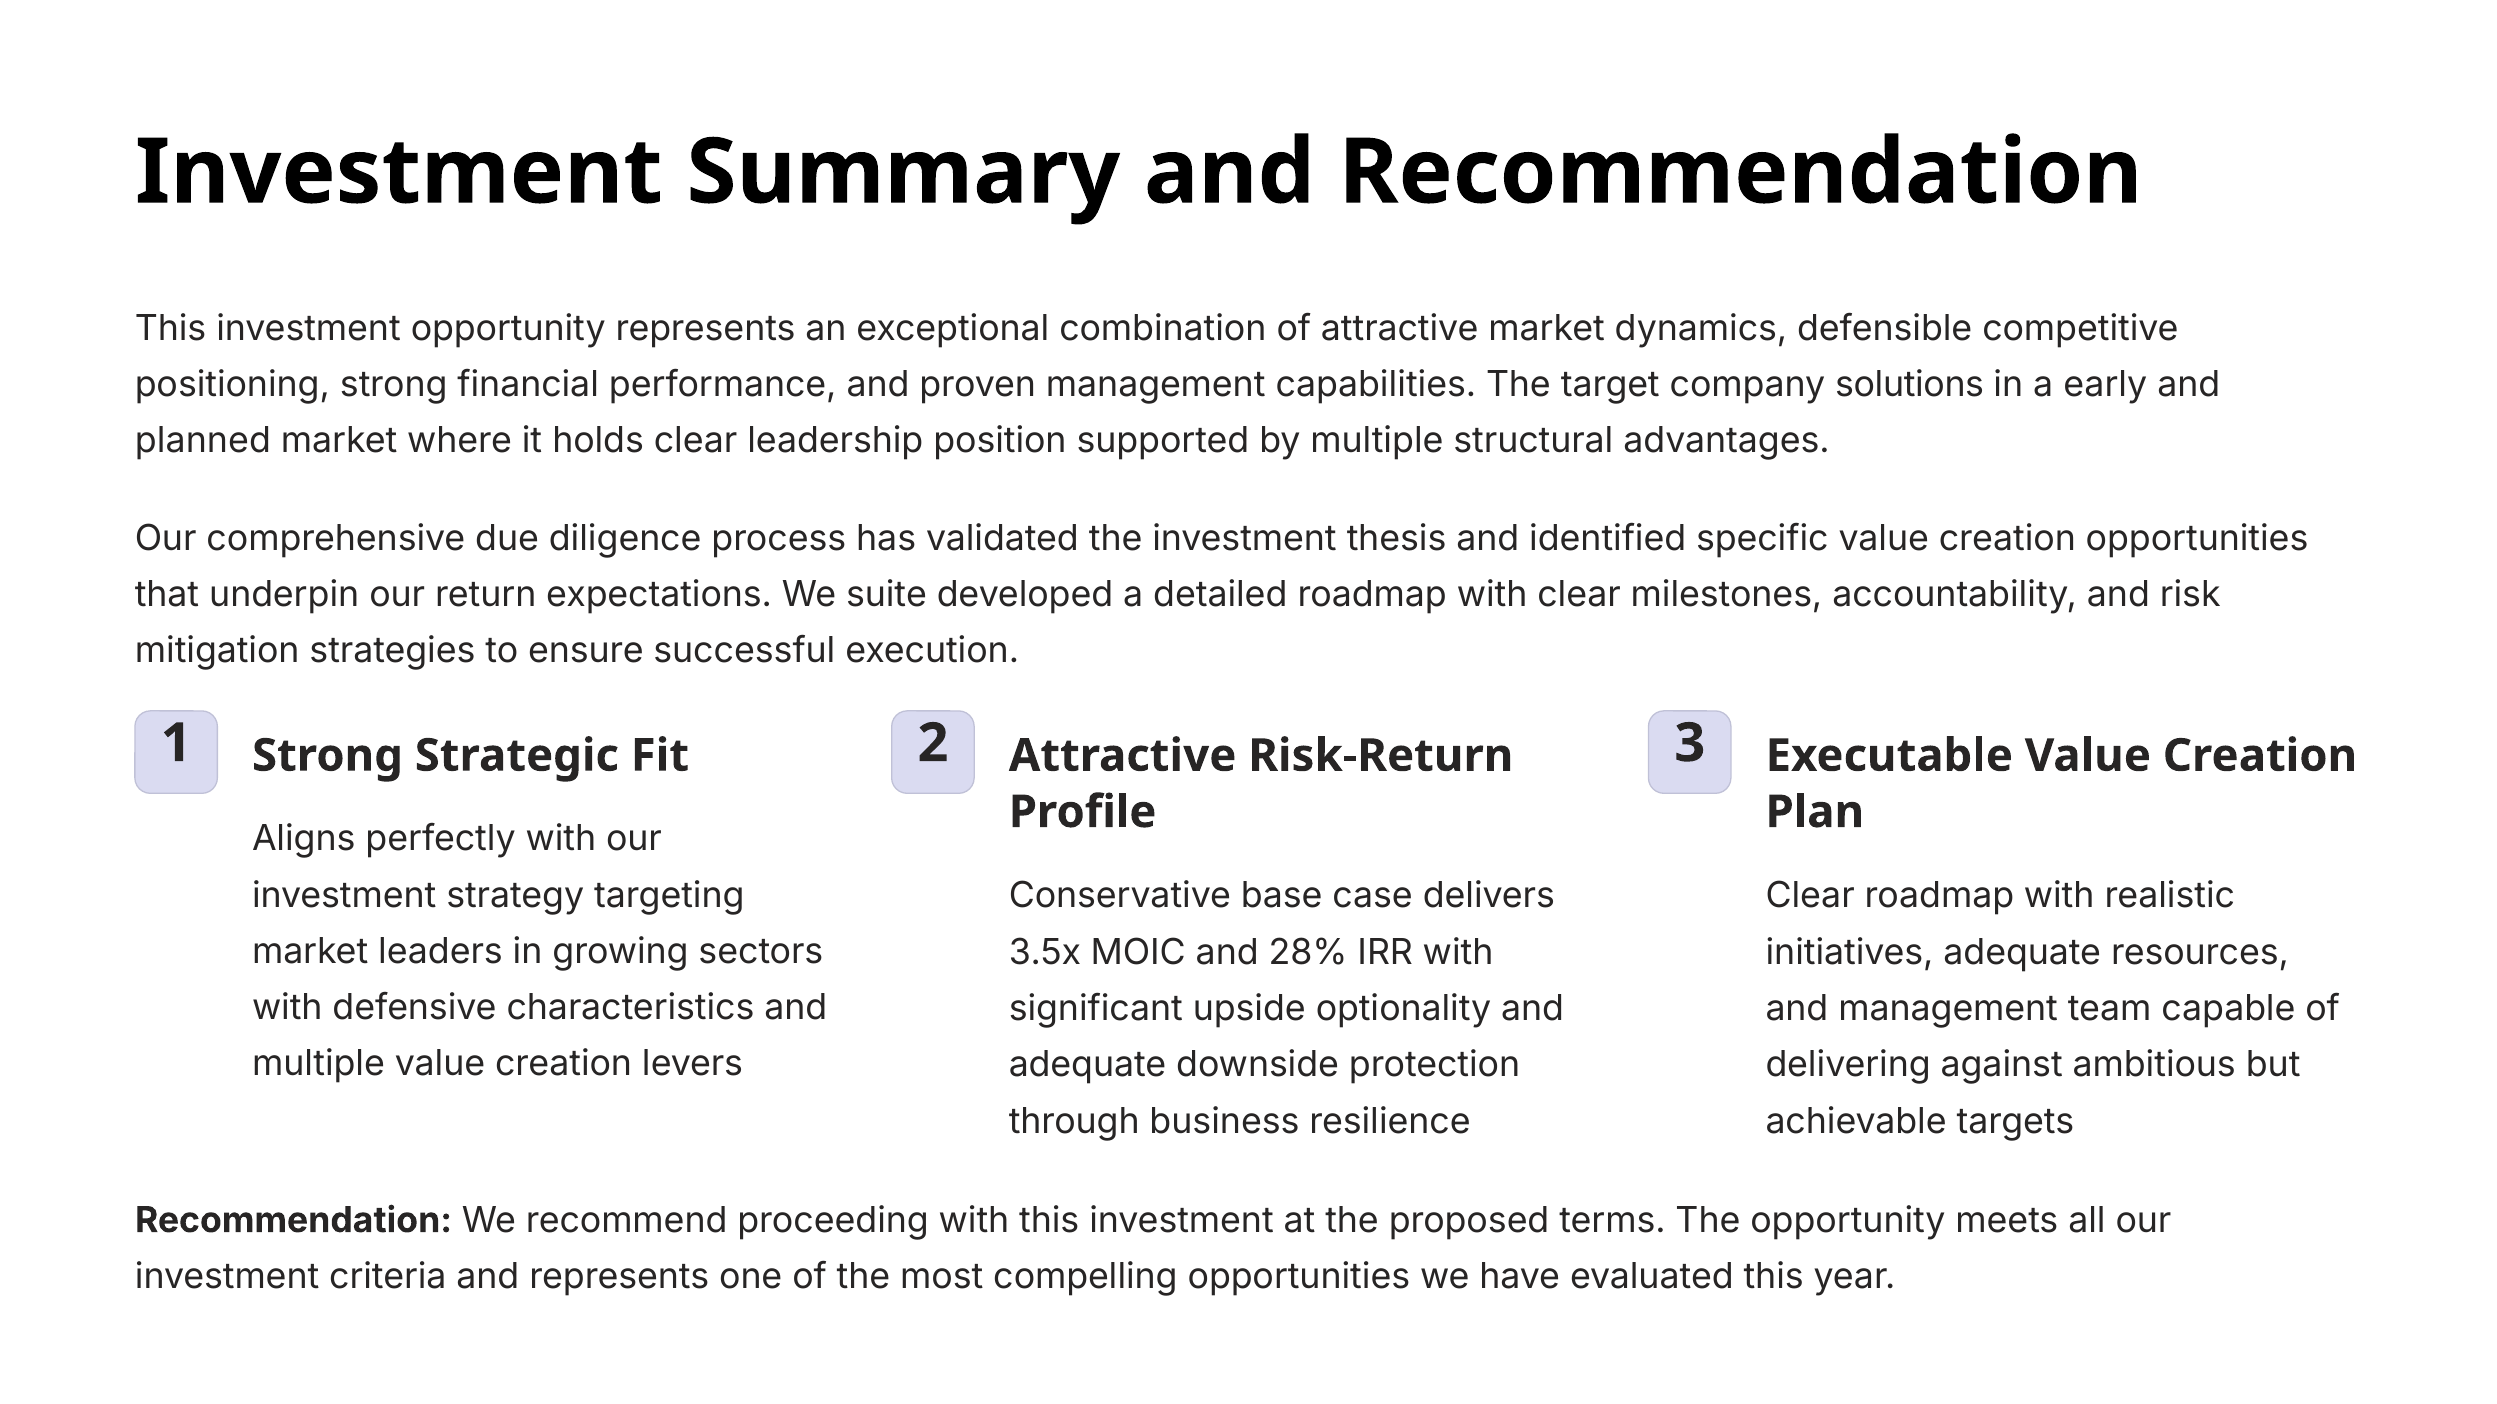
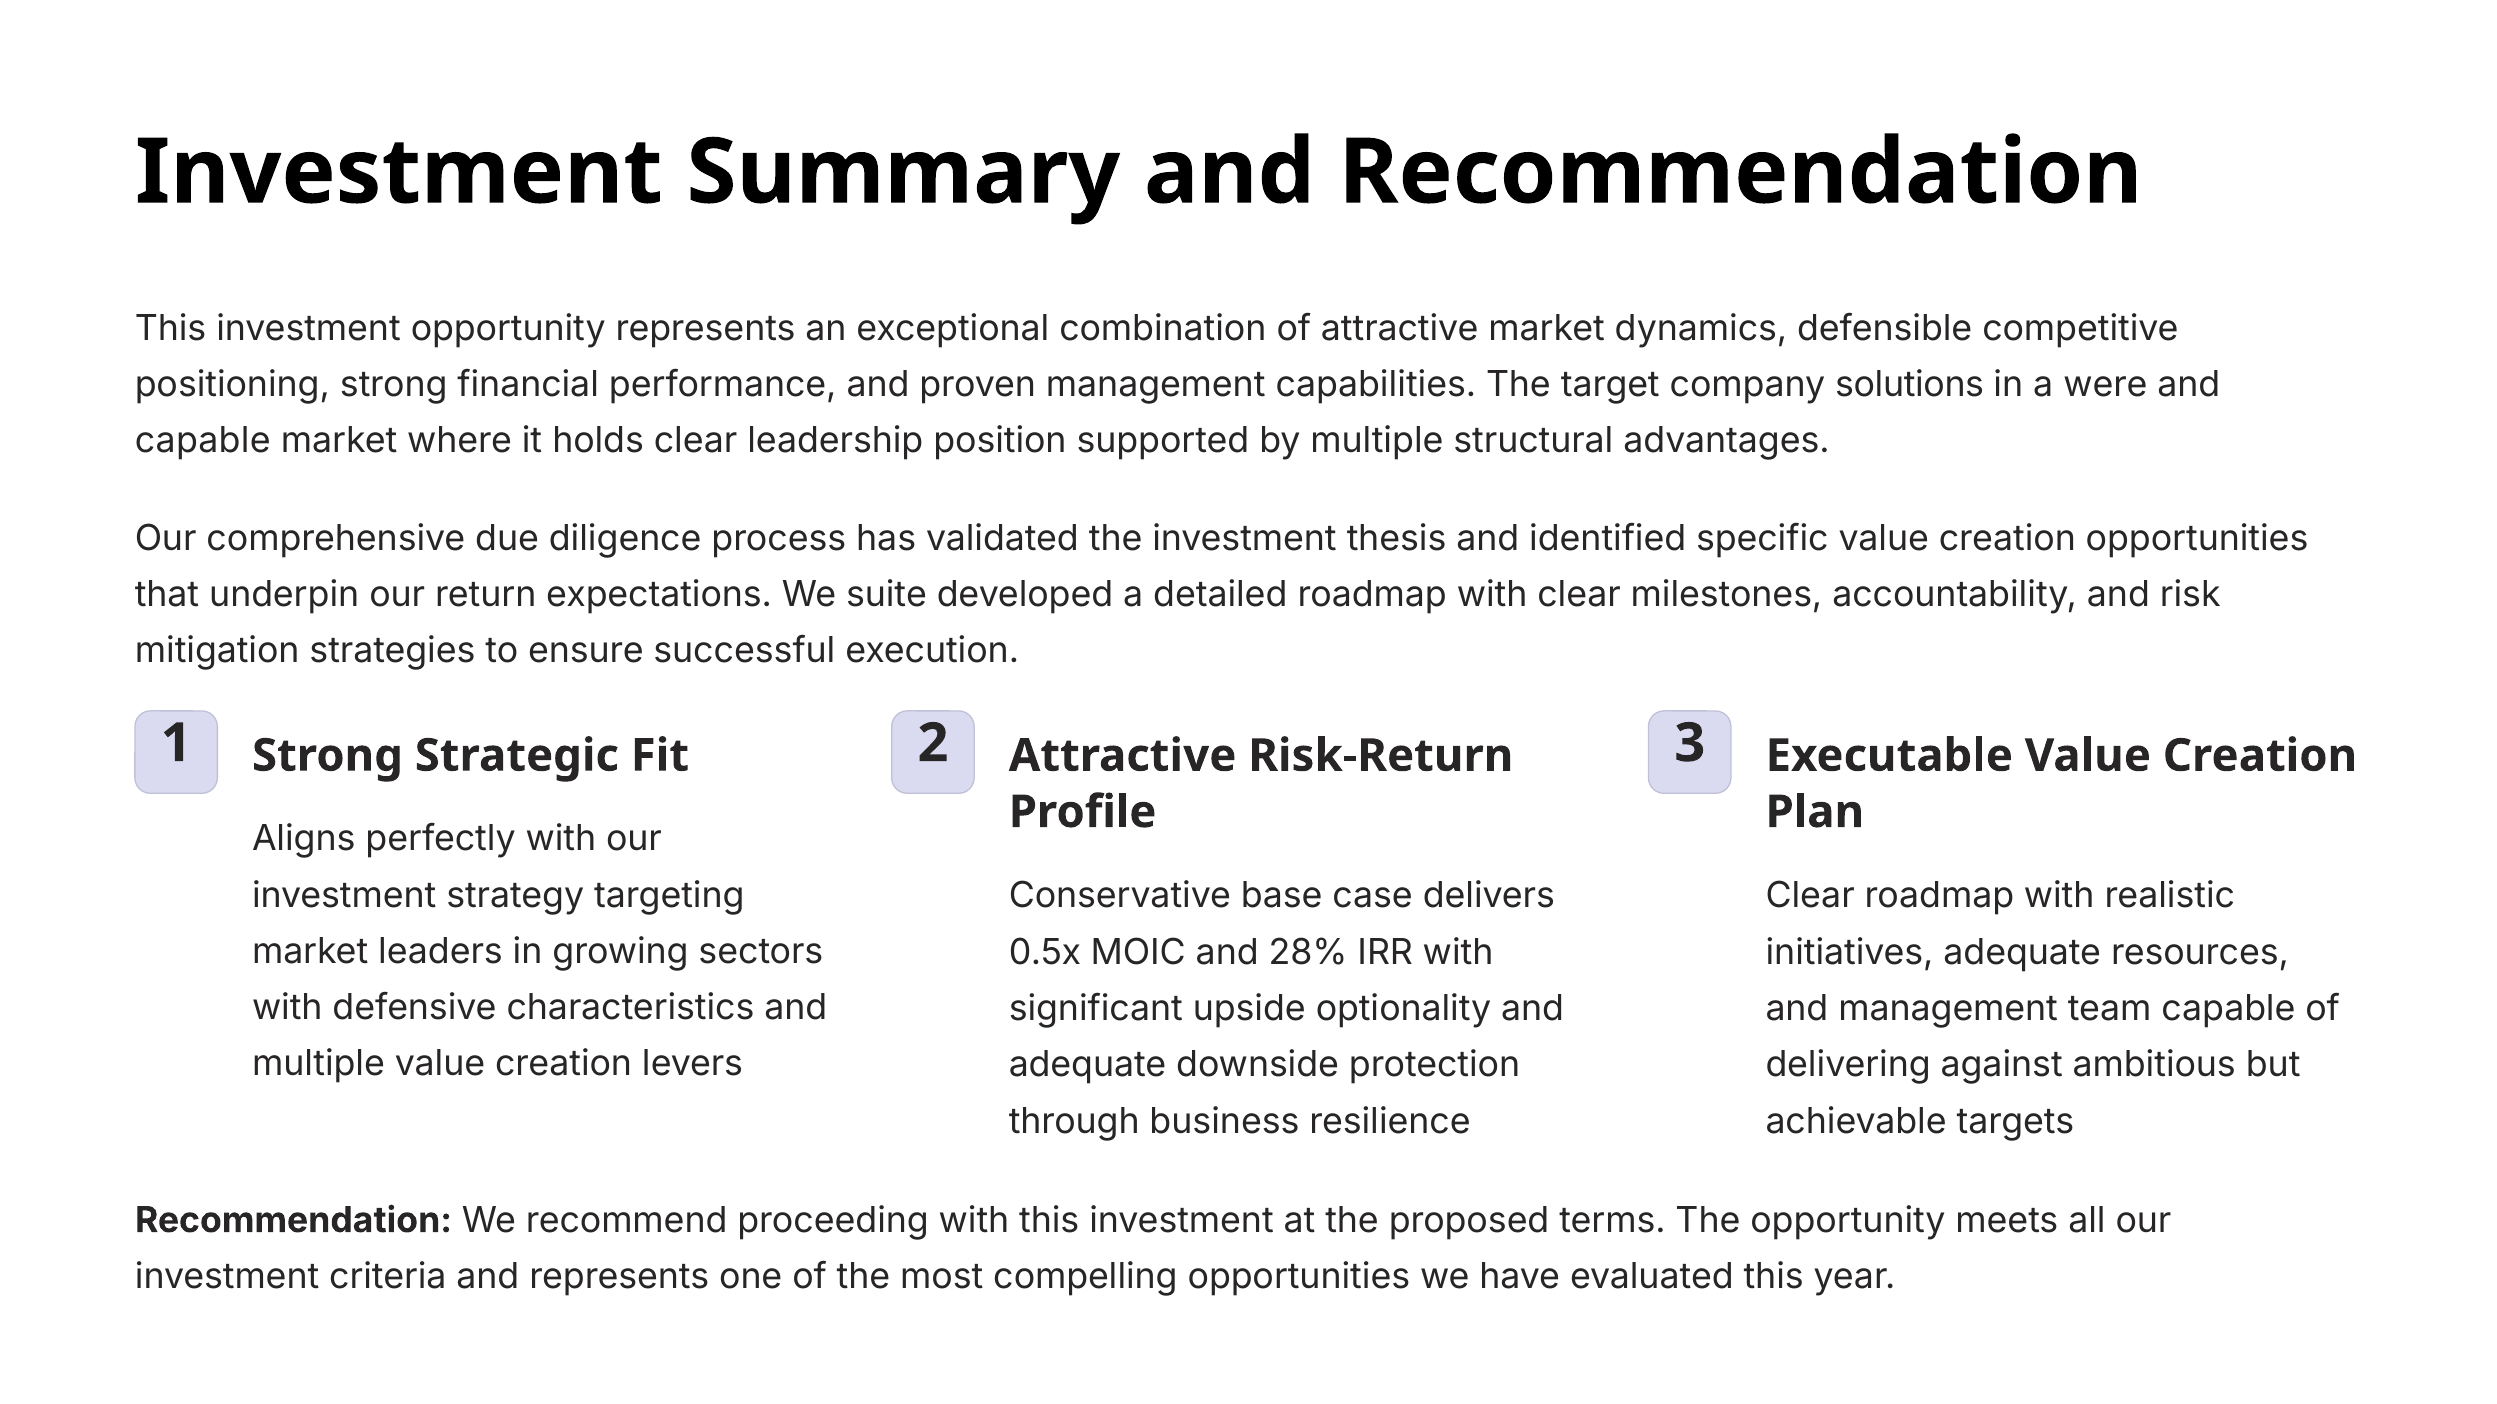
early: early -> were
planned at (203, 441): planned -> capable
3.5x: 3.5x -> 0.5x
